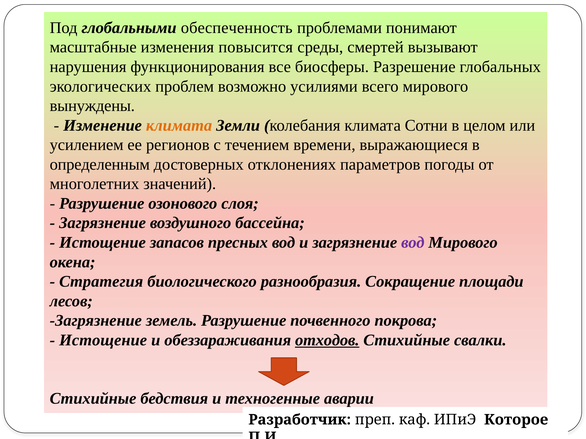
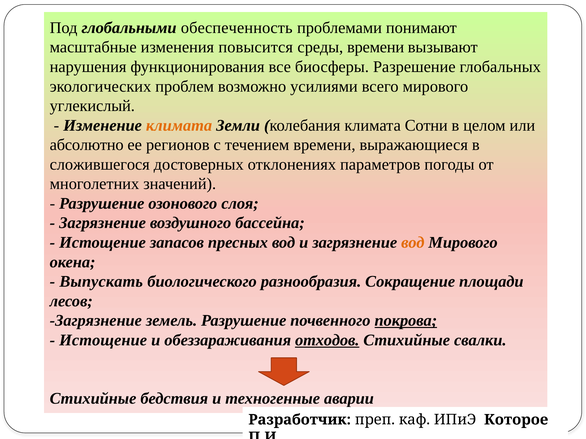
среды смертей: смертей -> времени
вынуждены: вынуждены -> углекислый
усилением: усилением -> абсолютно
определенным: определенным -> сложившегося
вод at (413, 243) colour: purple -> orange
Стратегия: Стратегия -> Выпускать
покрова underline: none -> present
